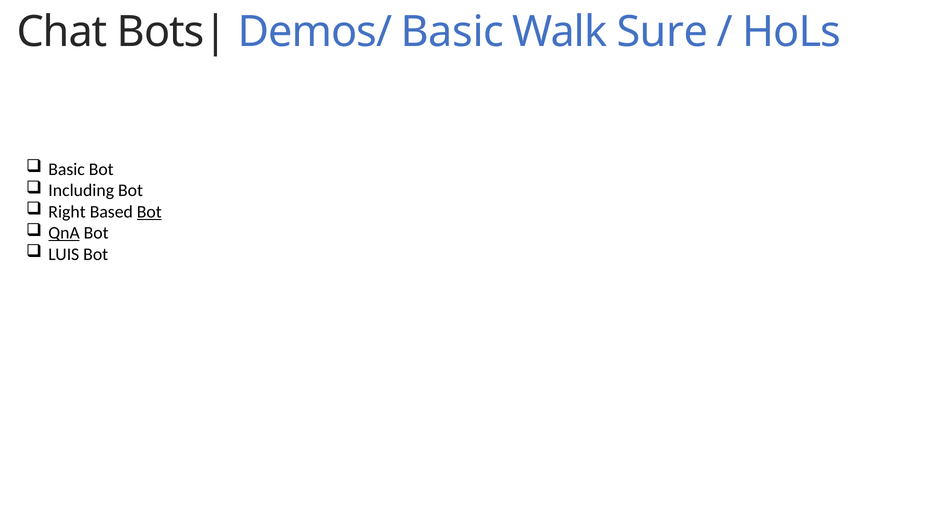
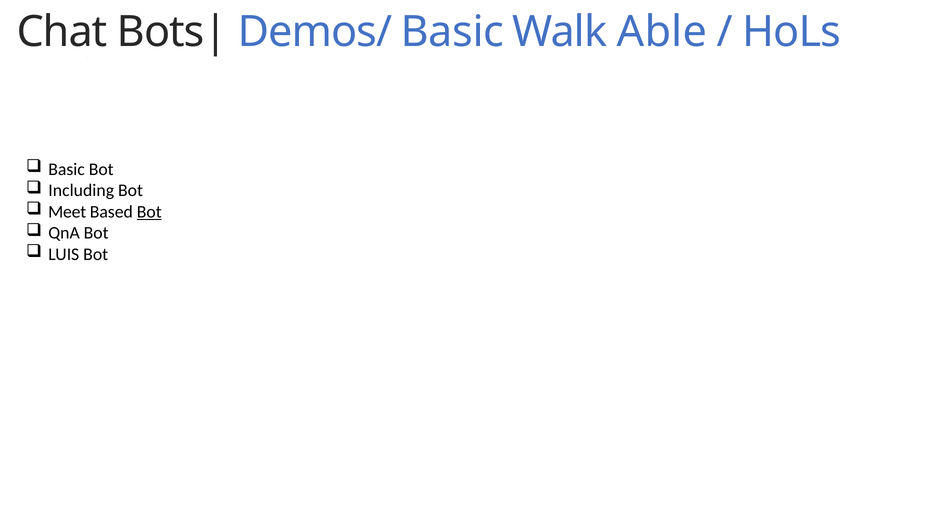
Sure: Sure -> Able
Right: Right -> Meet
QnA underline: present -> none
